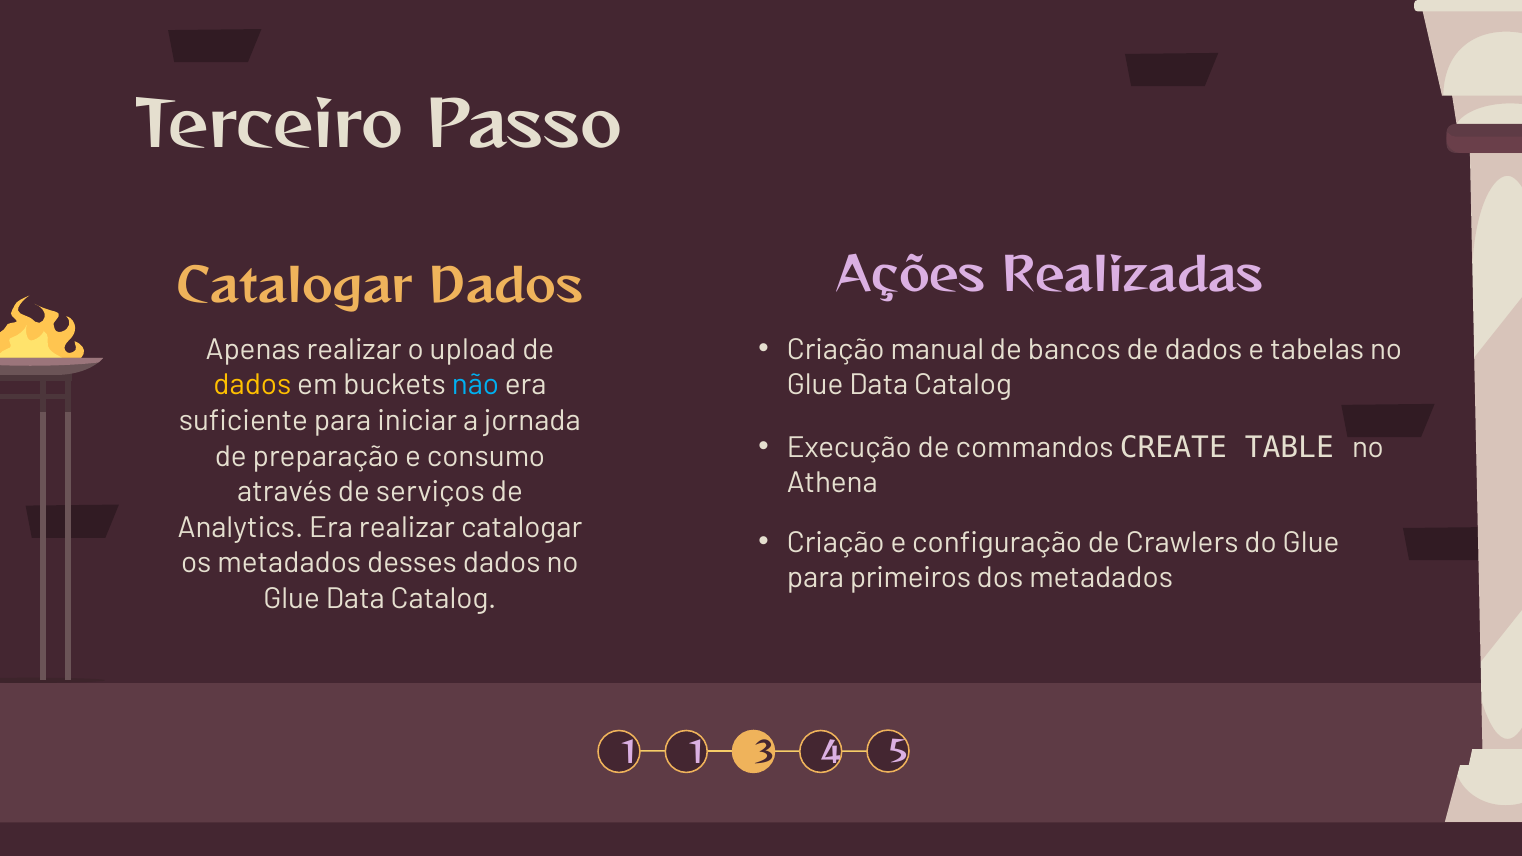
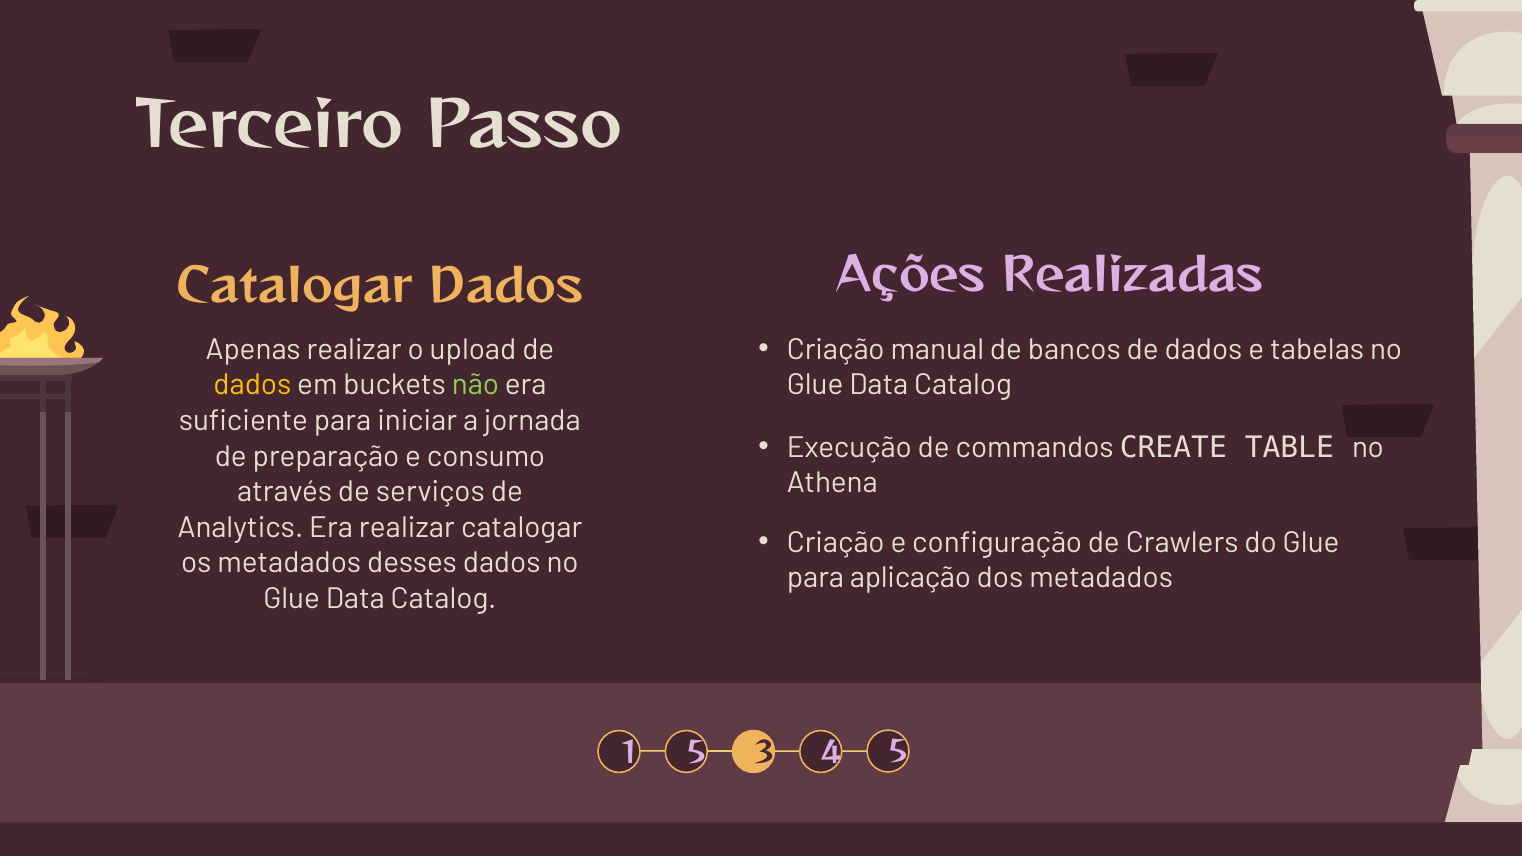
não colour: light blue -> light green
primeiros: primeiros -> aplicação
1 1: 1 -> 5
